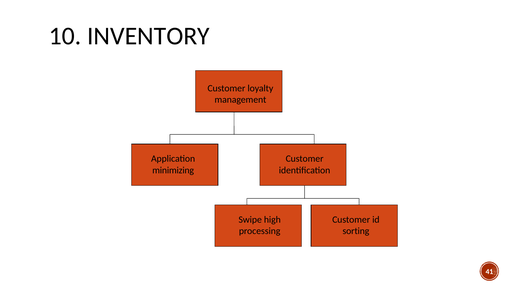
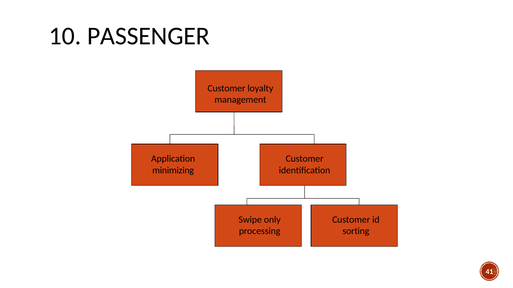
INVENTORY: INVENTORY -> PASSENGER
high: high -> only
